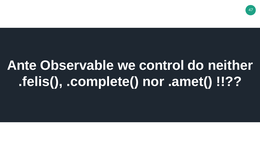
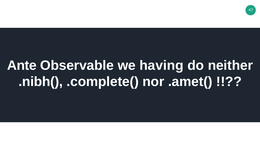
control: control -> having
.felis(: .felis( -> .nibh(
